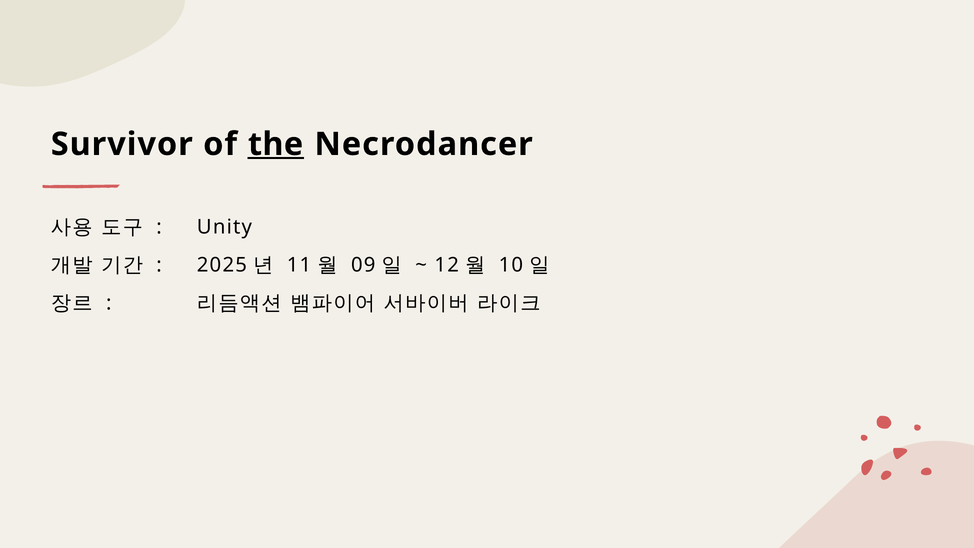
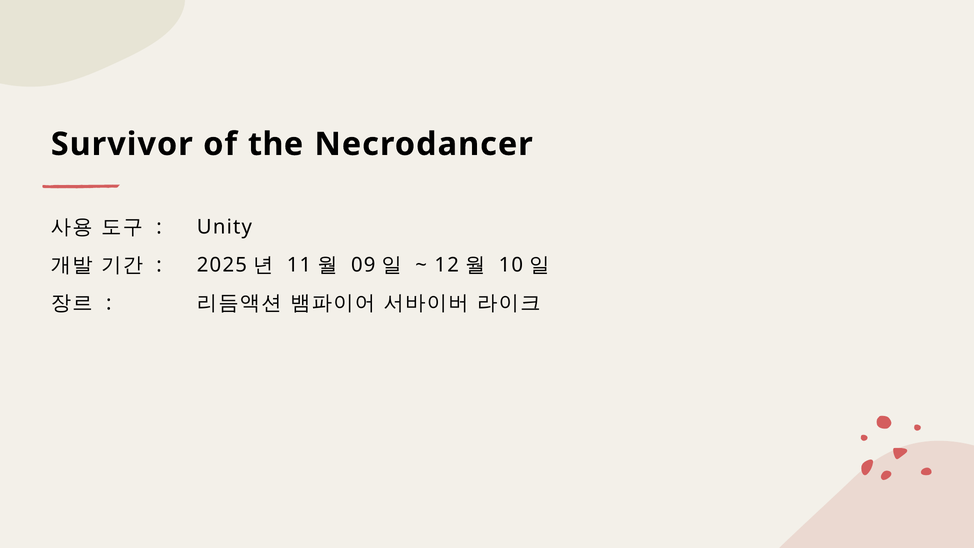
the underline: present -> none
